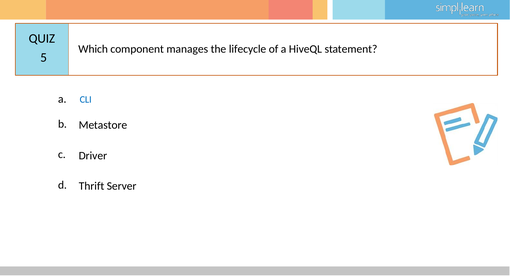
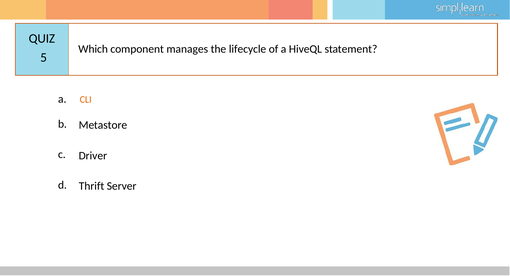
CLI colour: blue -> orange
